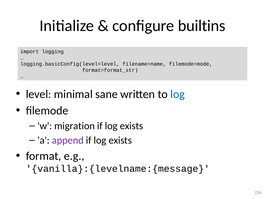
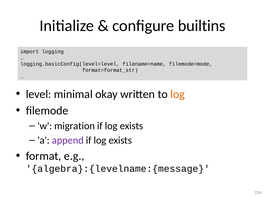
sane: sane -> okay
log at (178, 94) colour: blue -> orange
vanilla}:{levelname:{message: vanilla}:{levelname:{message -> algebra}:{levelname:{message
